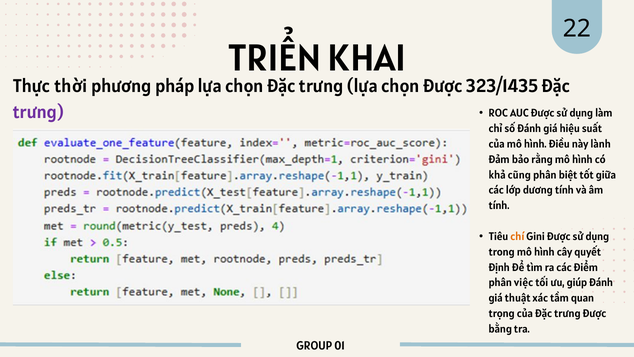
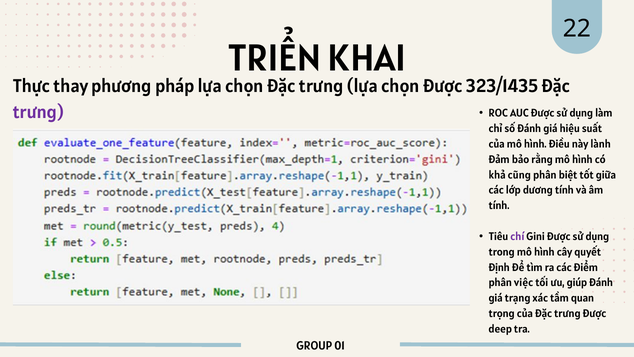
thời: thời -> thay
chí colour: orange -> purple
thuật: thuật -> trạng
bằng: bằng -> deep
